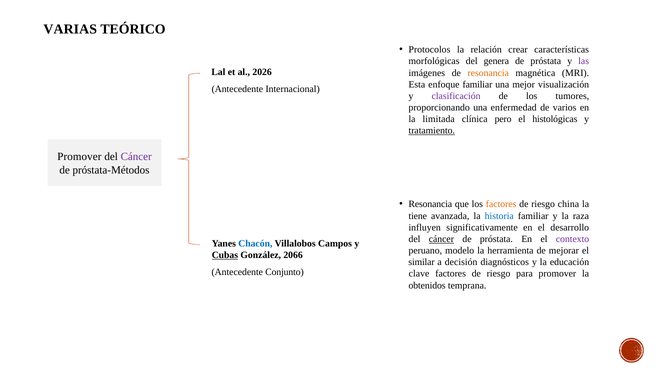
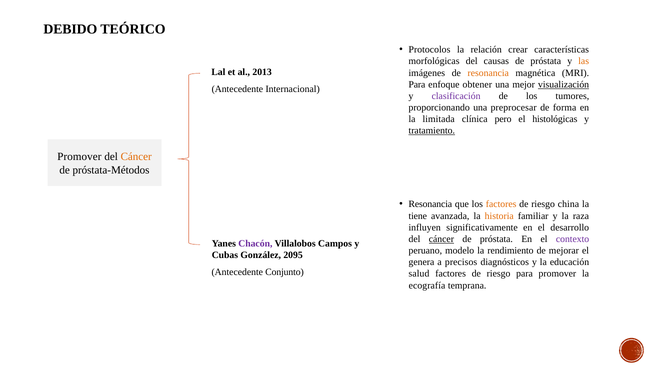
VARIAS: VARIAS -> DEBIDO
genera: genera -> causas
las colour: purple -> orange
2026: 2026 -> 2013
Esta at (417, 85): Esta -> Para
enfoque familiar: familiar -> obtener
visualización underline: none -> present
enfermedad: enfermedad -> preprocesar
varios: varios -> forma
Cáncer at (136, 157) colour: purple -> orange
historia colour: blue -> orange
Chacón colour: blue -> purple
herramienta: herramienta -> rendimiento
Cubas underline: present -> none
2066: 2066 -> 2095
similar: similar -> genera
decisión: decisión -> precisos
clave: clave -> salud
obtenidos: obtenidos -> ecografía
